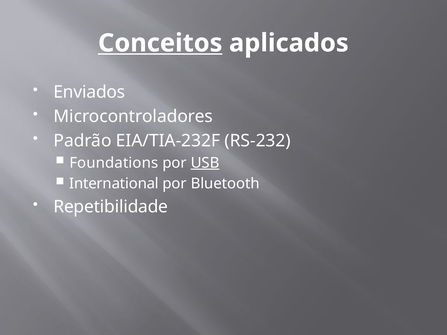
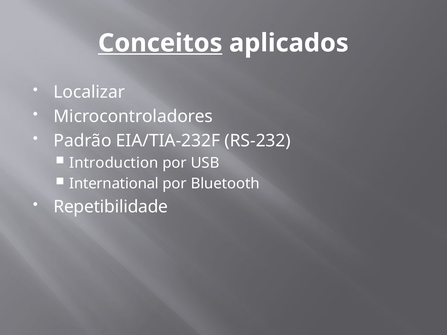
Enviados: Enviados -> Localizar
Foundations: Foundations -> Introduction
USB underline: present -> none
